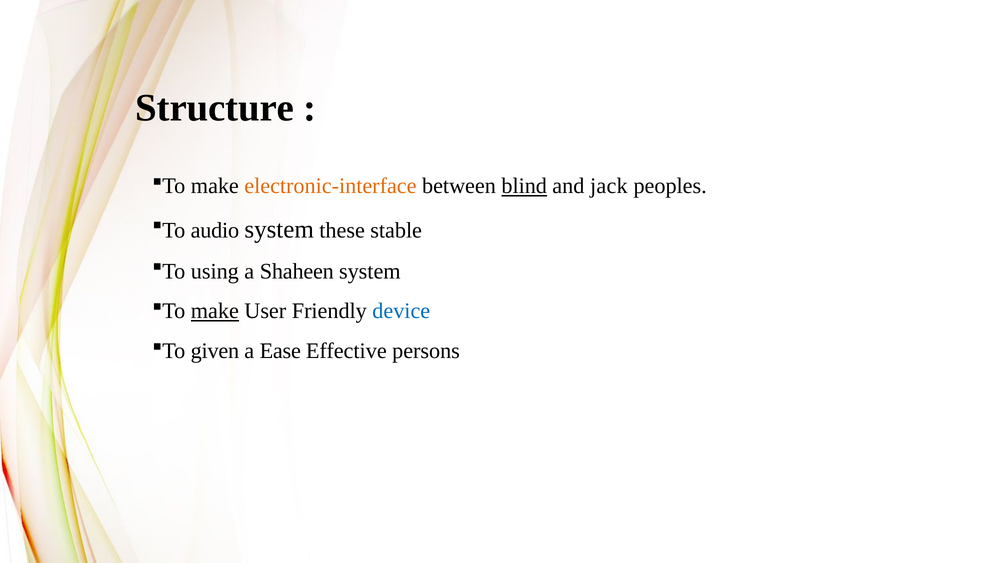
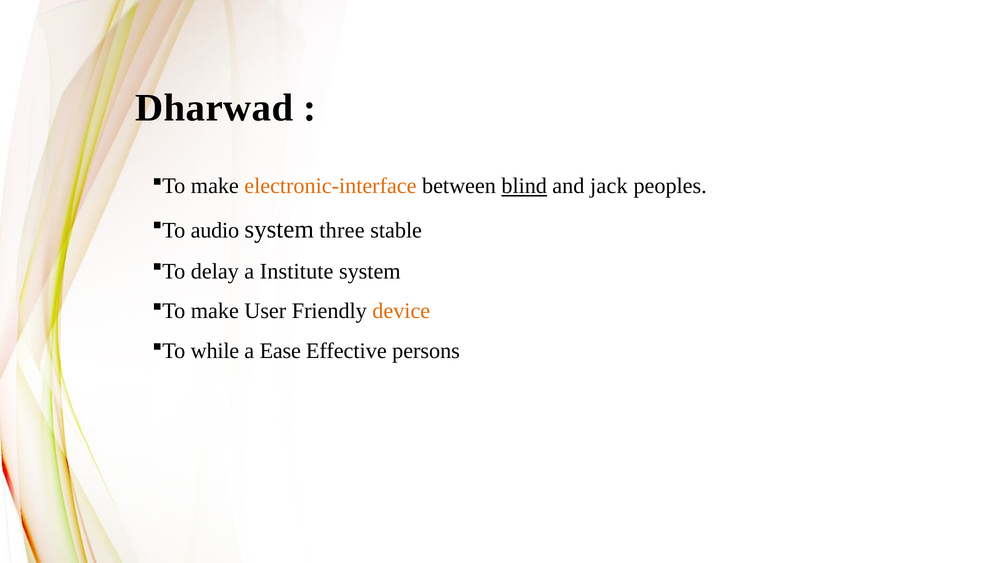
Structure: Structure -> Dharwad
these: these -> three
using: using -> delay
Shaheen: Shaheen -> Institute
make at (215, 311) underline: present -> none
device colour: blue -> orange
given: given -> while
